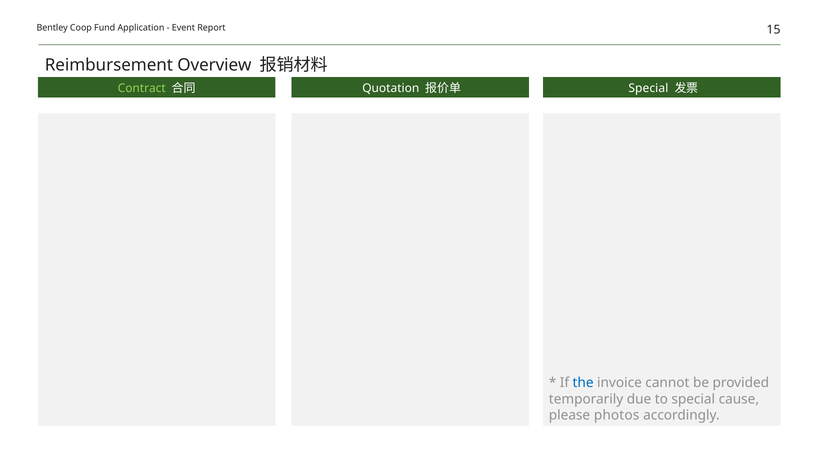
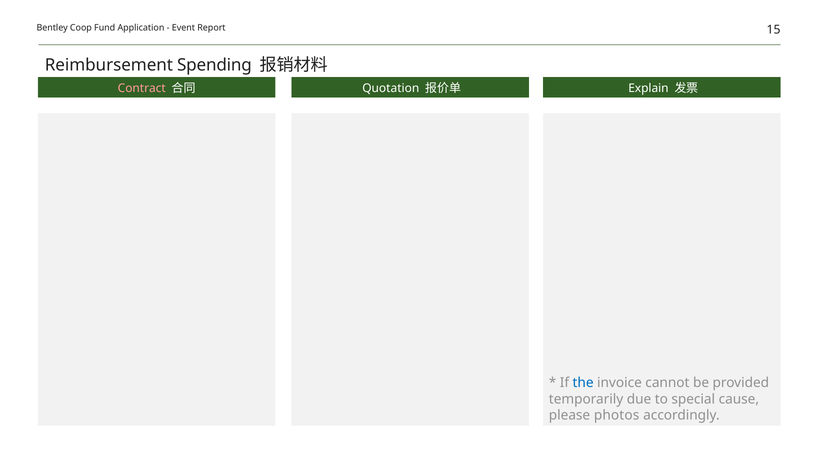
Overview: Overview -> Spending
Contract colour: light green -> pink
Special at (648, 88): Special -> Explain
